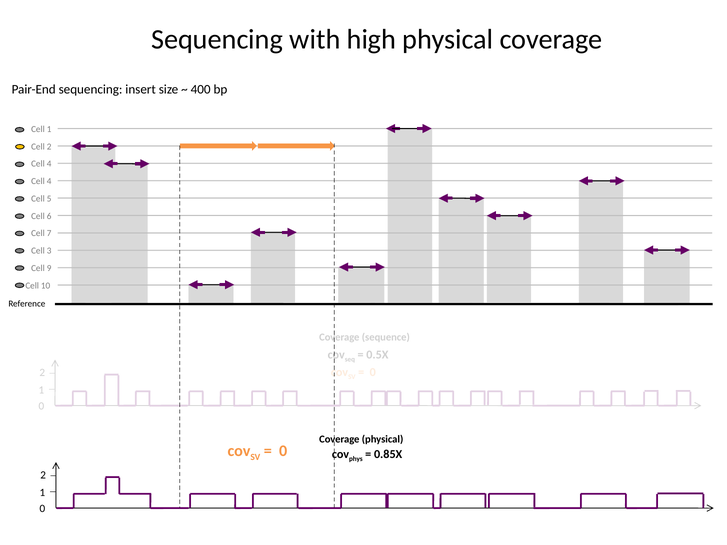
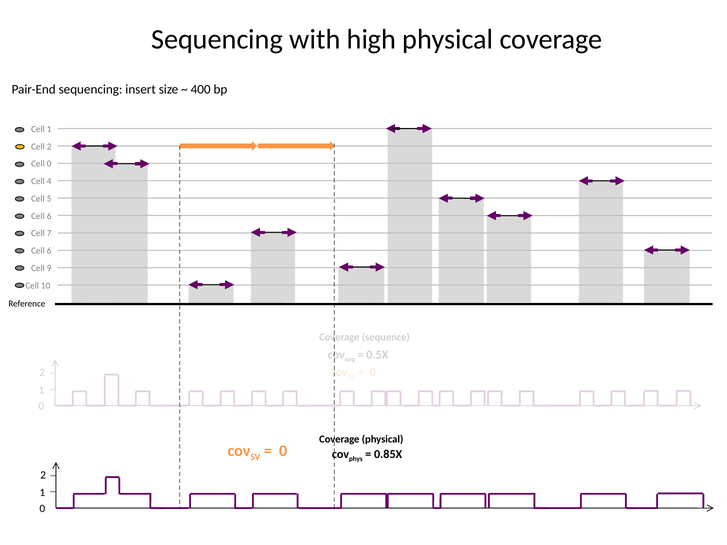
4 at (49, 164): 4 -> 0
3 at (49, 251): 3 -> 6
